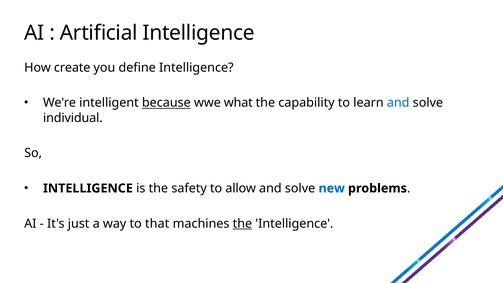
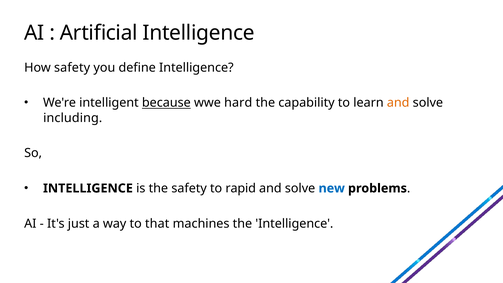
How create: create -> safety
what: what -> hard
and at (398, 103) colour: blue -> orange
individual: individual -> including
allow: allow -> rapid
the at (242, 223) underline: present -> none
